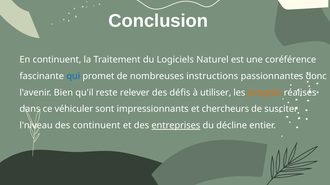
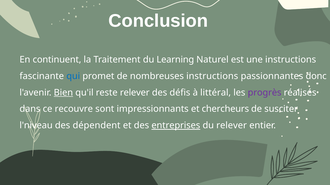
Logiciels: Logiciels -> Learning
une coréférence: coréférence -> instructions
Bien underline: none -> present
utiliser: utiliser -> littéral
progrès colour: orange -> purple
véhiculer: véhiculer -> recouvre
des continuent: continuent -> dépendent
du décline: décline -> relever
